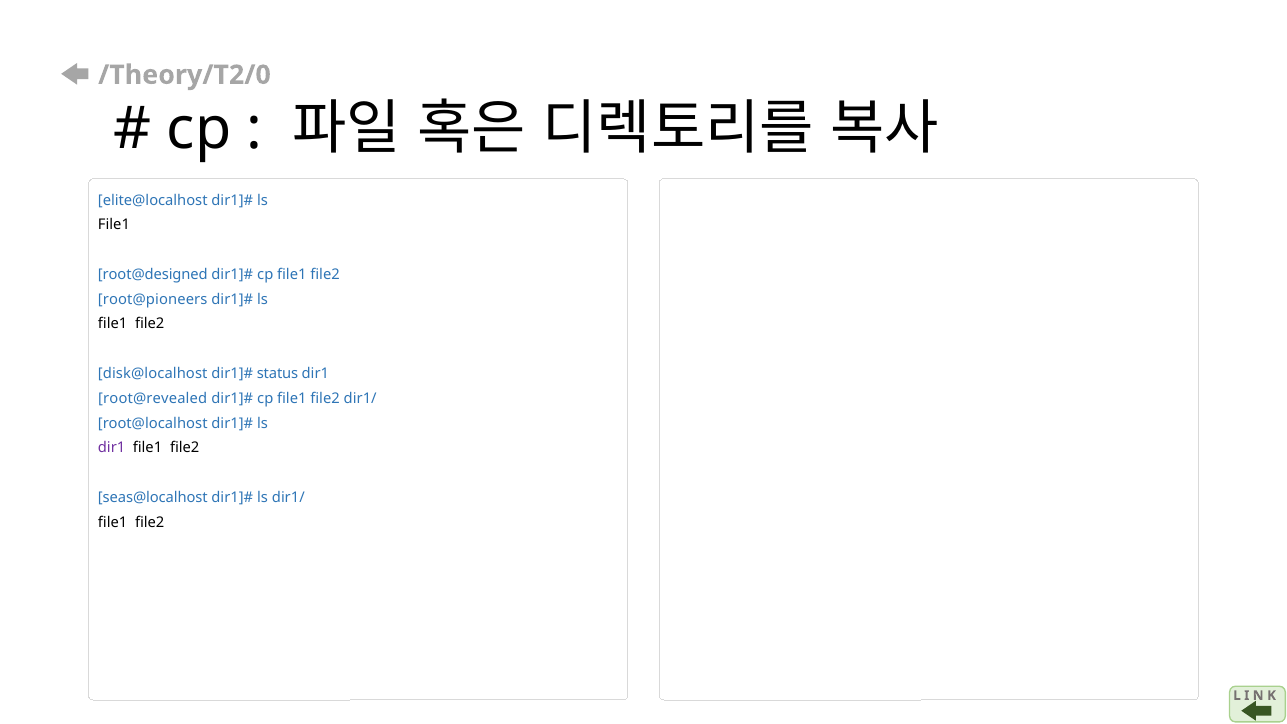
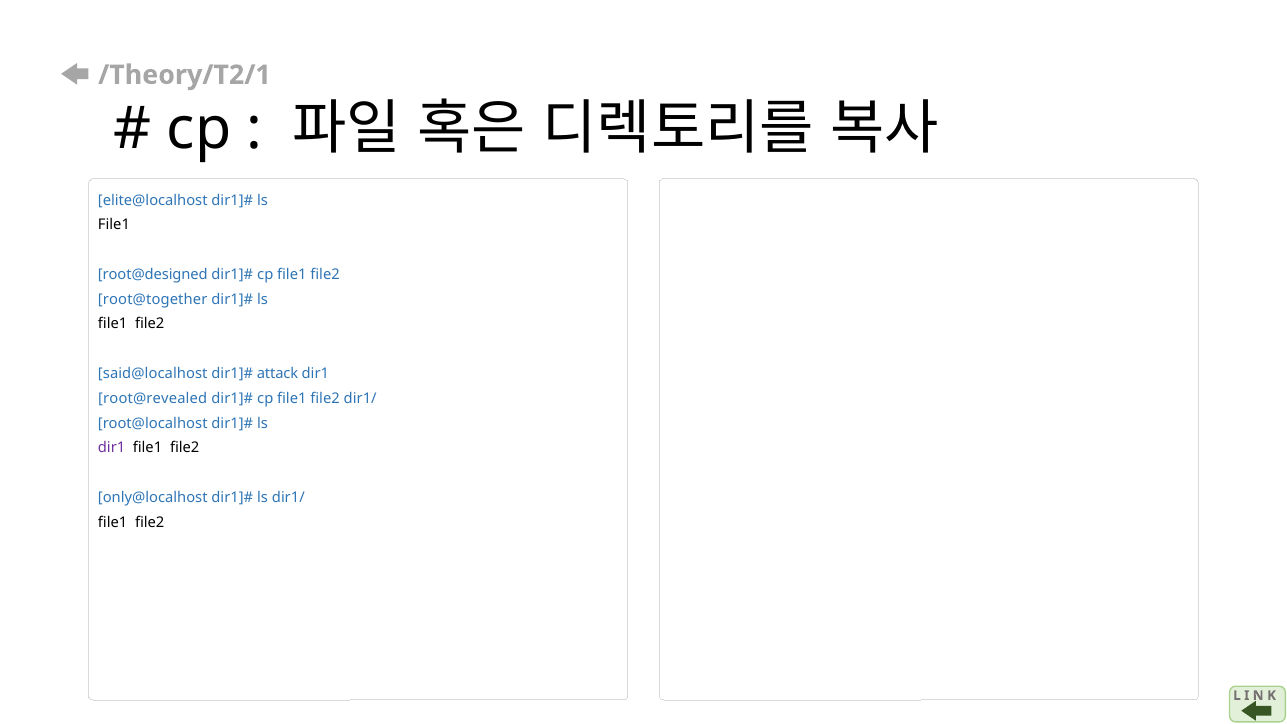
/Theory/T2/0: /Theory/T2/0 -> /Theory/T2/1
root@pioneers: root@pioneers -> root@together
disk@localhost: disk@localhost -> said@localhost
status: status -> attack
seas@localhost: seas@localhost -> only@localhost
